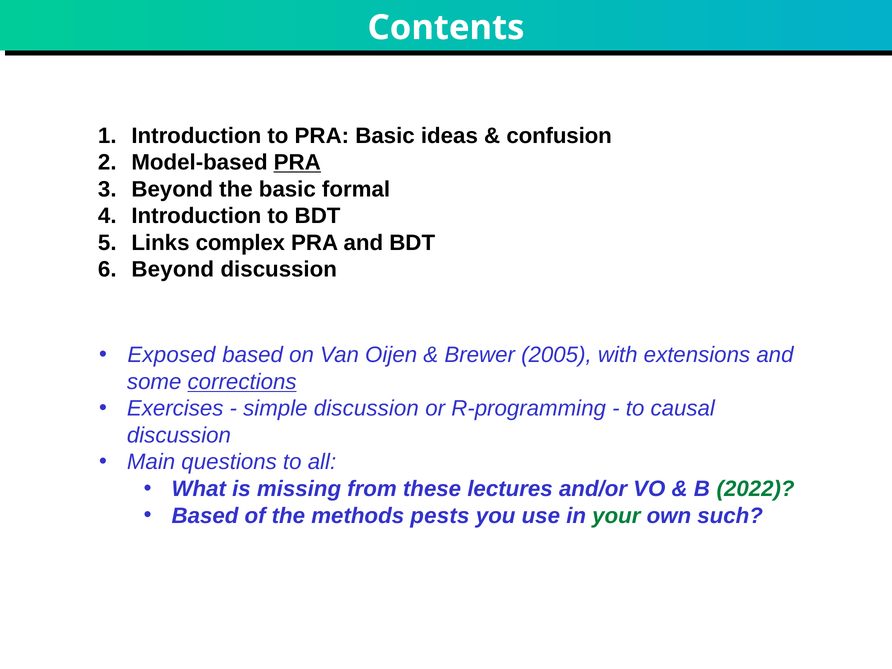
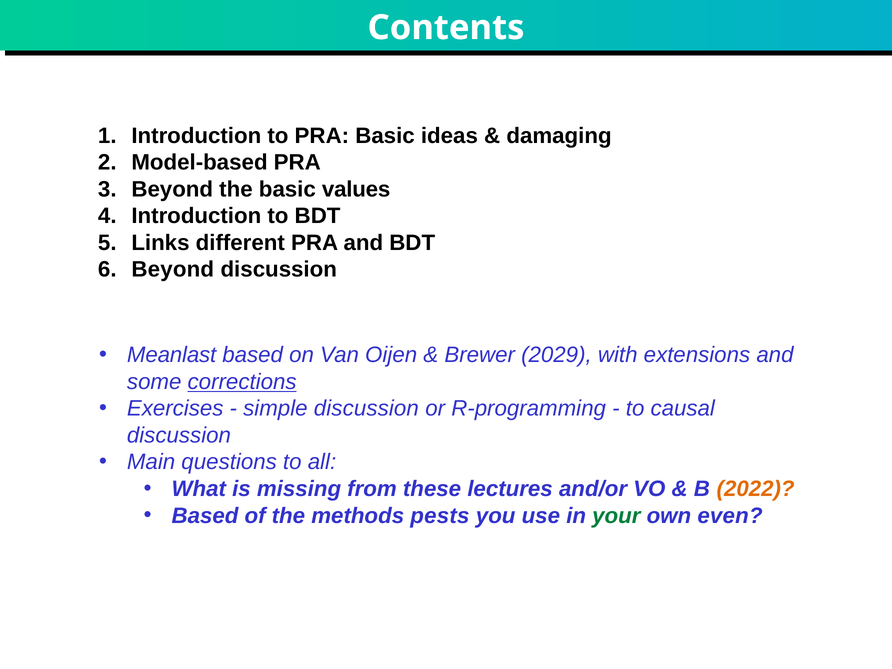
confusion: confusion -> damaging
PRA at (297, 162) underline: present -> none
formal: formal -> values
complex: complex -> different
Exposed: Exposed -> Meanlast
2005: 2005 -> 2029
2022 colour: green -> orange
such: such -> even
